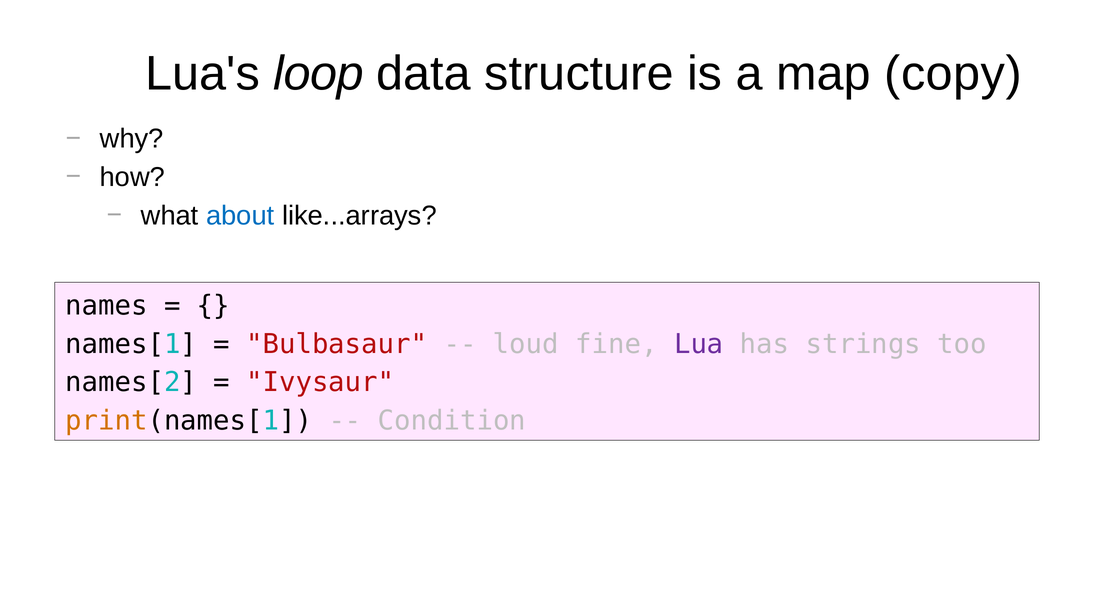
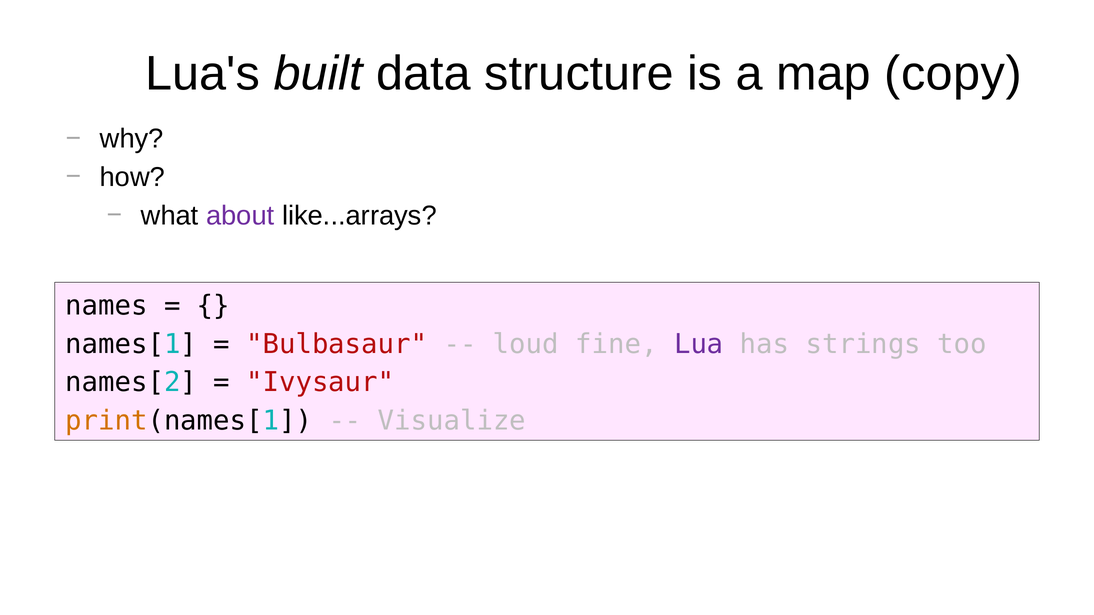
loop: loop -> built
about colour: blue -> purple
Condition: Condition -> Visualize
